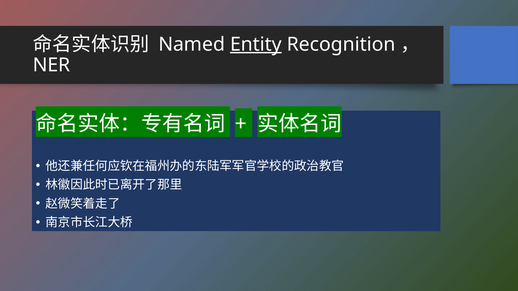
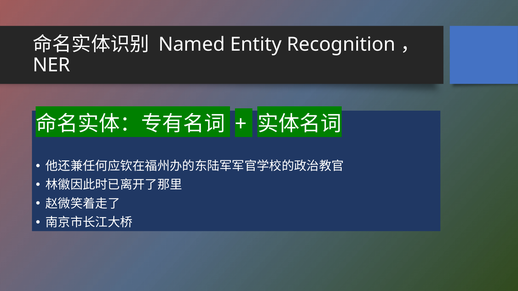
Entity underline: present -> none
